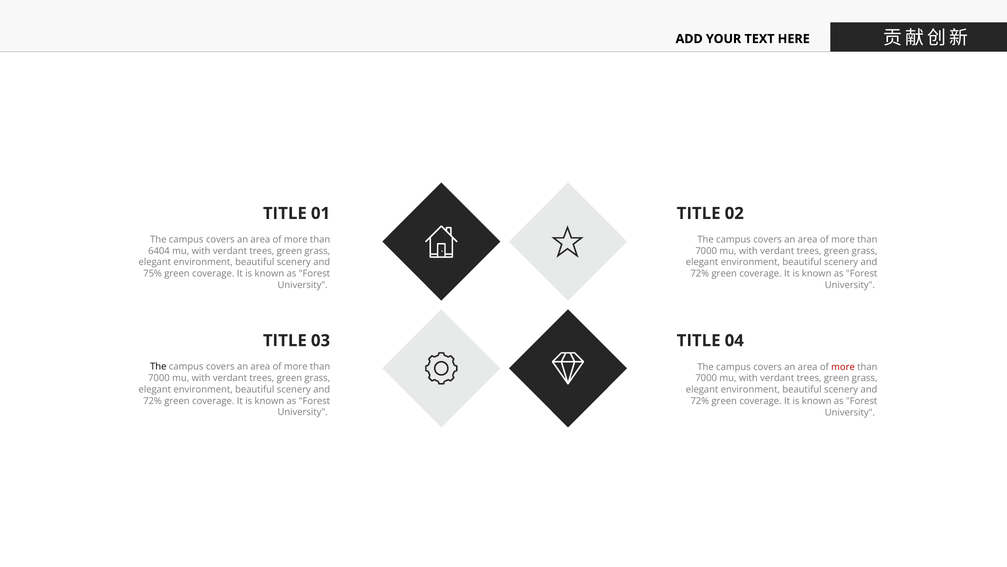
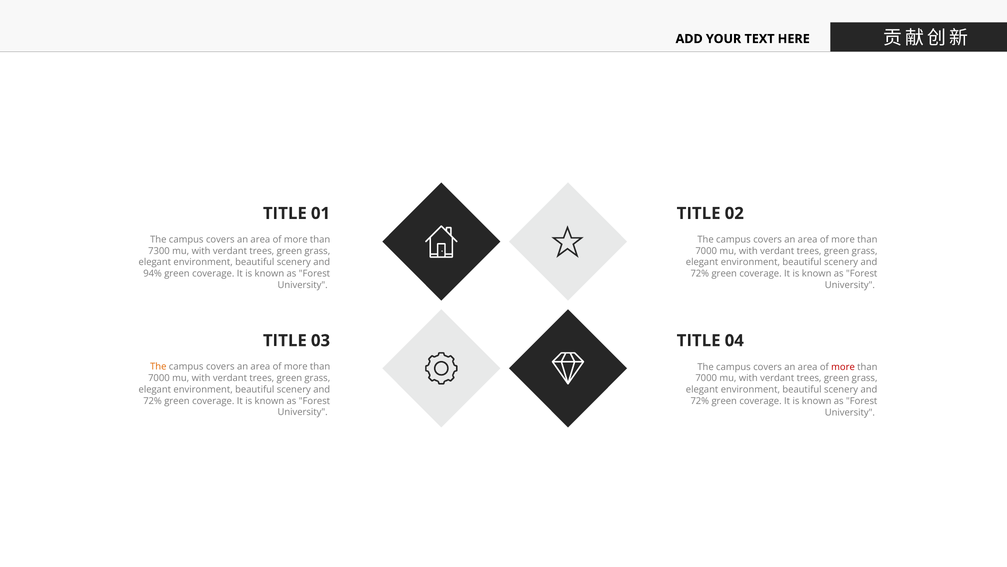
6404: 6404 -> 7300
75%: 75% -> 94%
The at (158, 366) colour: black -> orange
